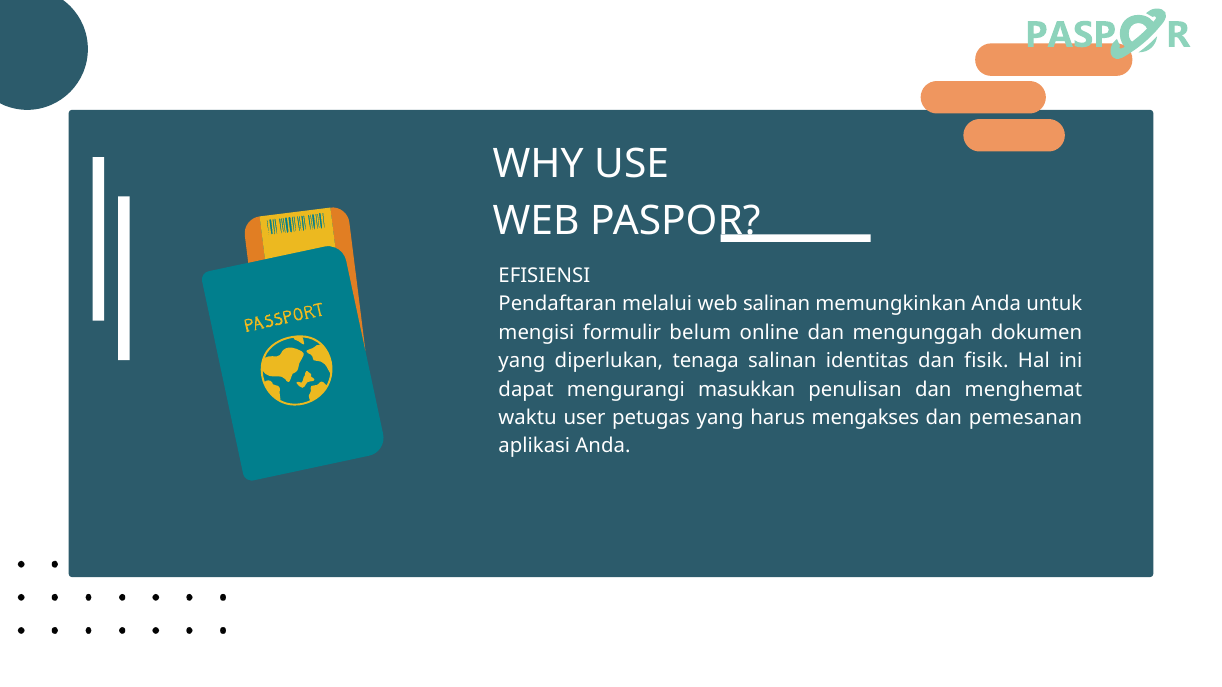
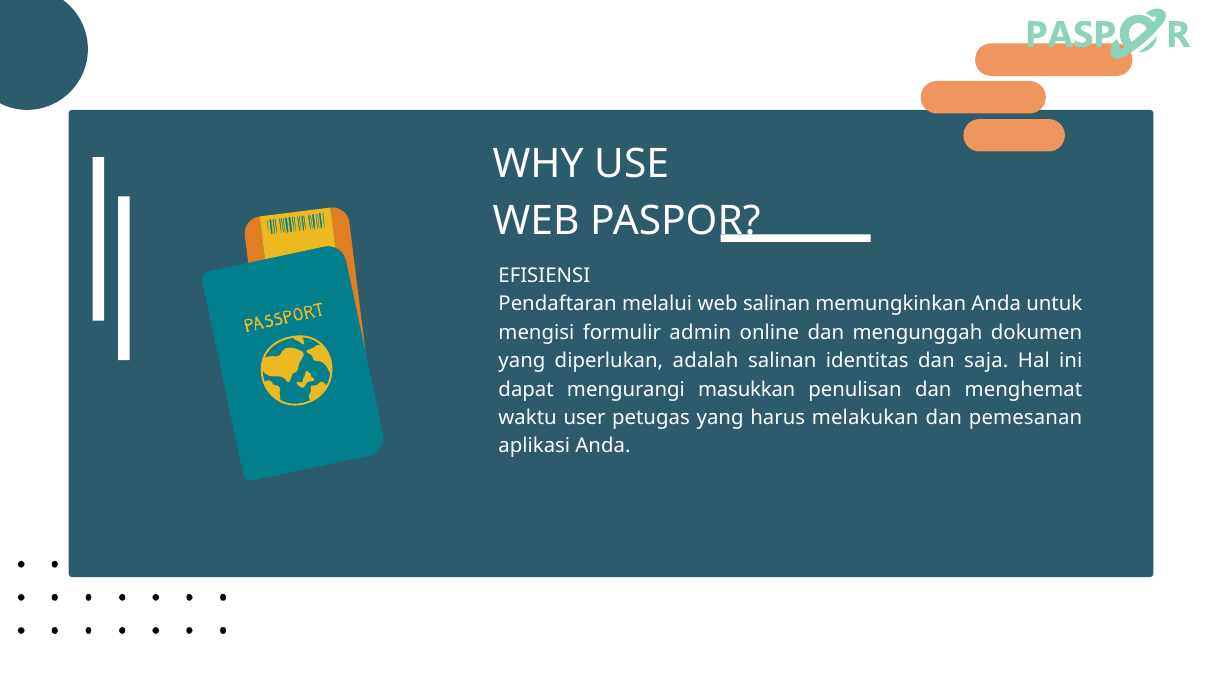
belum: belum -> admin
tenaga: tenaga -> adalah
fisik: fisik -> saja
mengakses: mengakses -> melakukan
